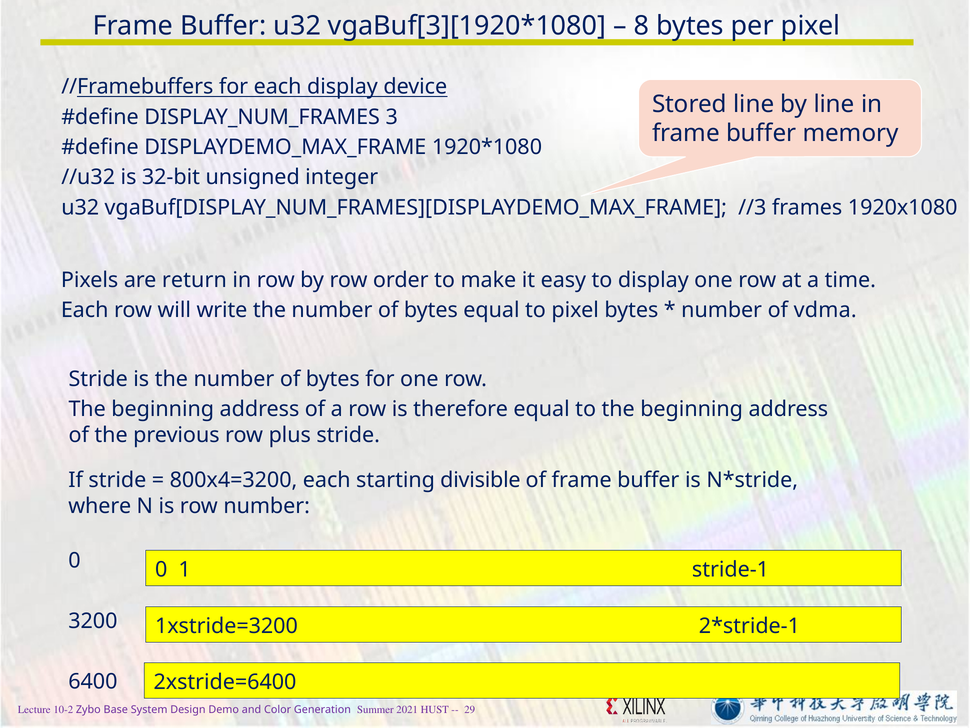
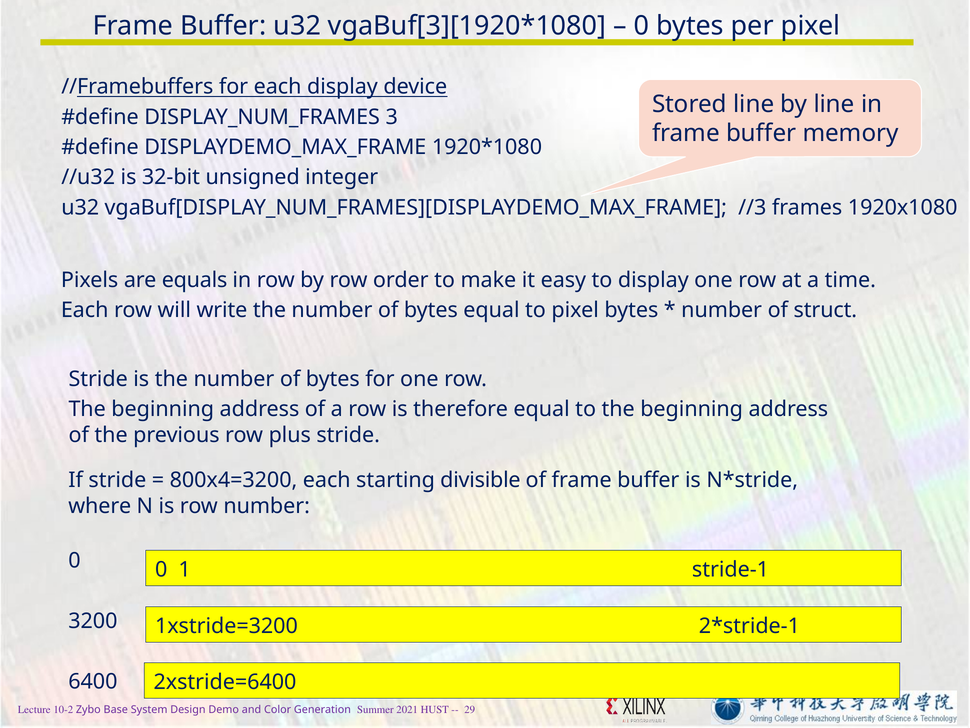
8 at (641, 26): 8 -> 0
return: return -> equals
vdma: vdma -> struct
